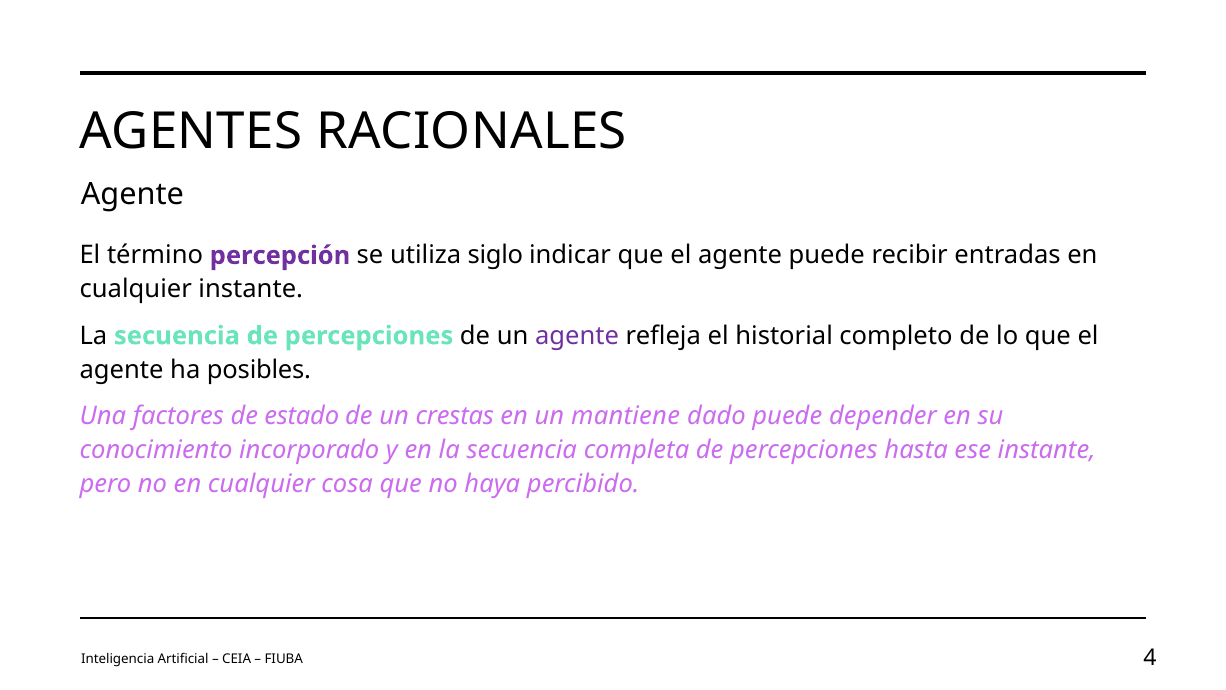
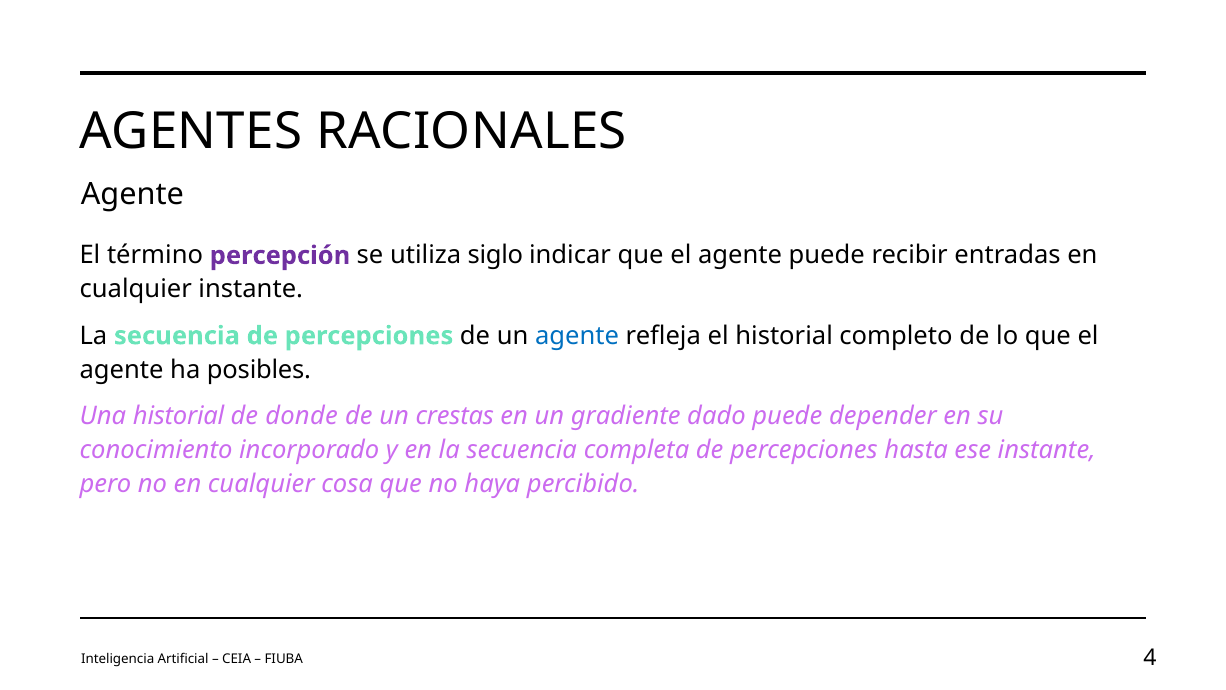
agente at (577, 336) colour: purple -> blue
Una factores: factores -> historial
estado: estado -> donde
mantiene: mantiene -> gradiente
